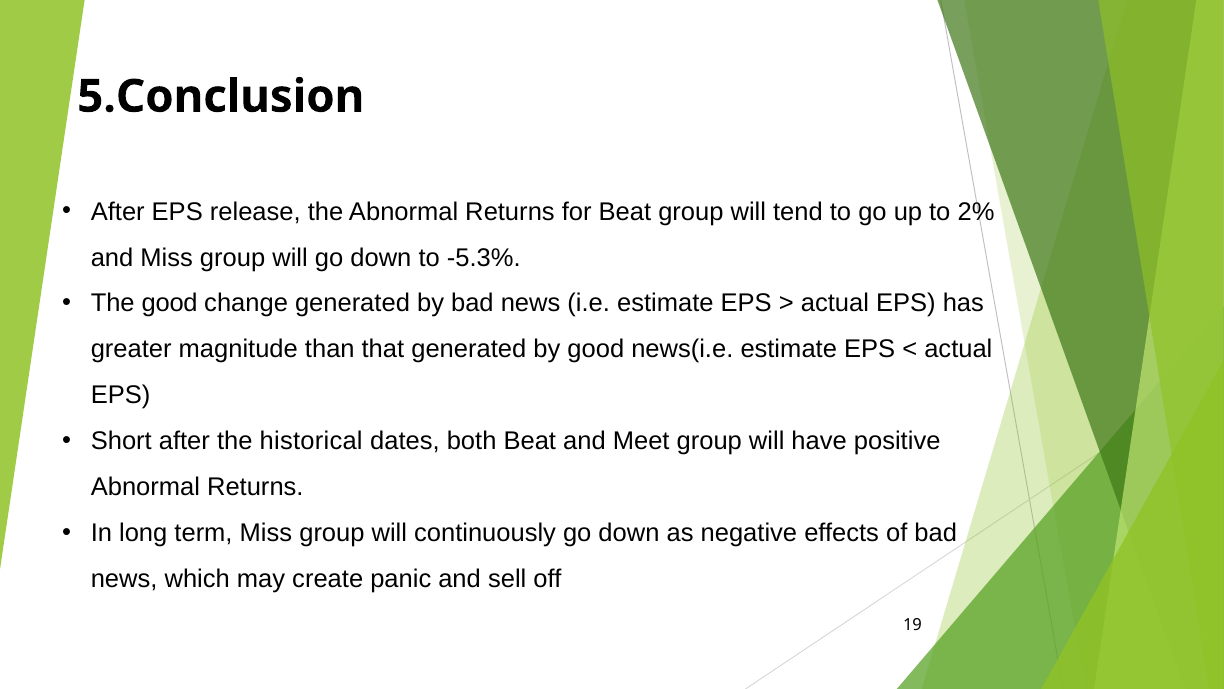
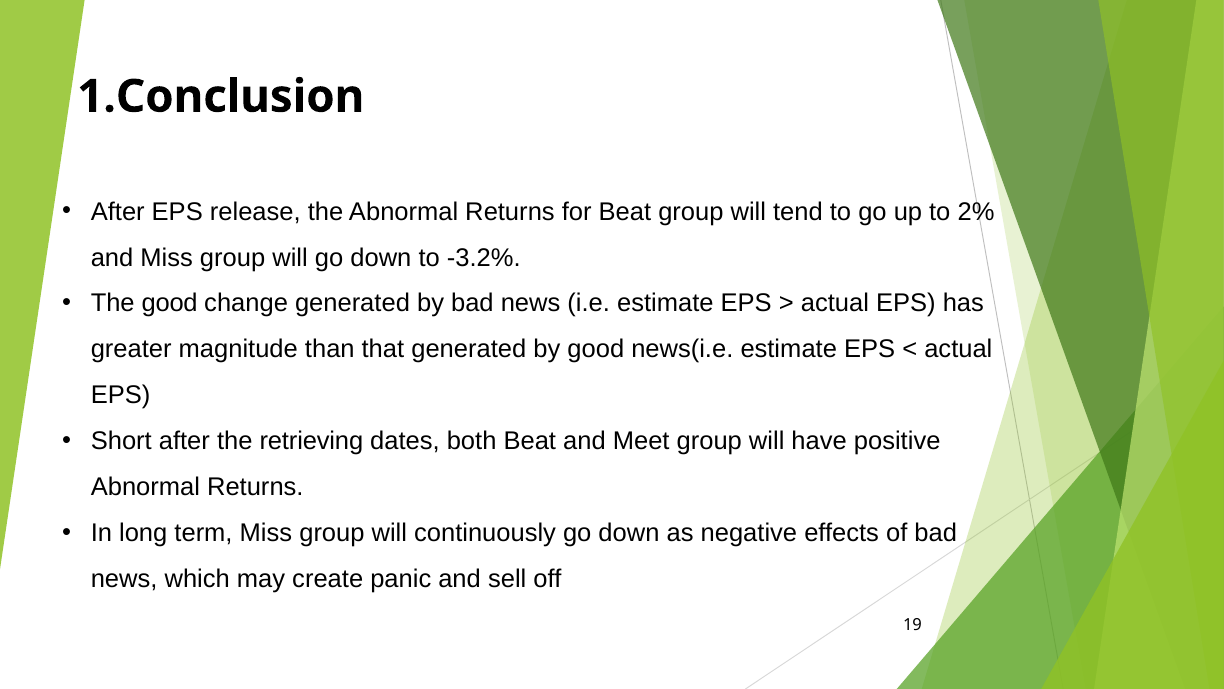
5.Conclusion: 5.Conclusion -> 1.Conclusion
-5.3%: -5.3% -> -3.2%
historical: historical -> retrieving
